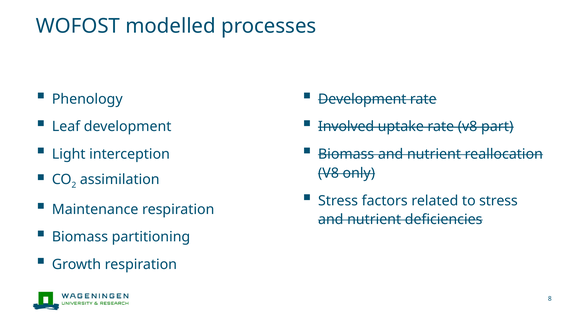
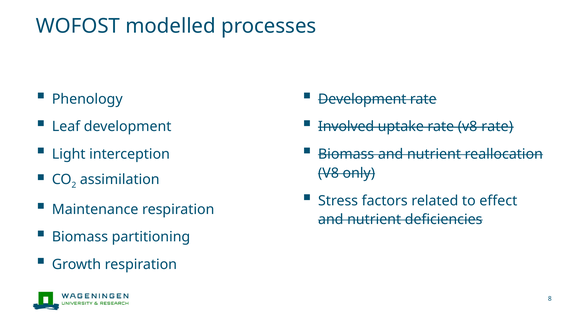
v8 part: part -> rate
to stress: stress -> effect
